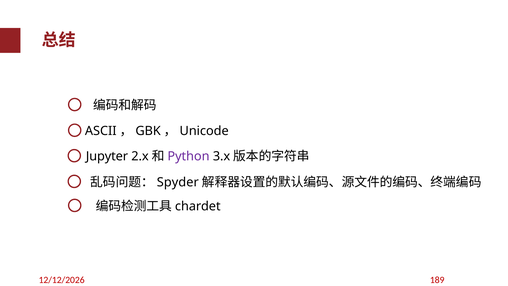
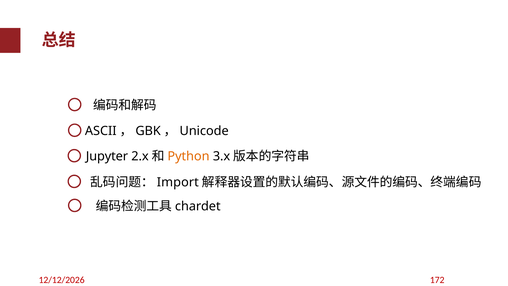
Python colour: purple -> orange
Spyder: Spyder -> Import
189: 189 -> 172
